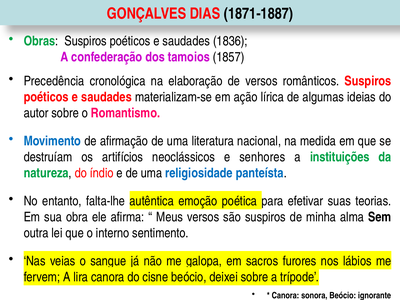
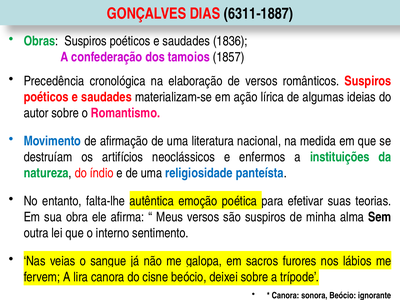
1871-1887: 1871-1887 -> 6311-1887
senhores: senhores -> enfermos
